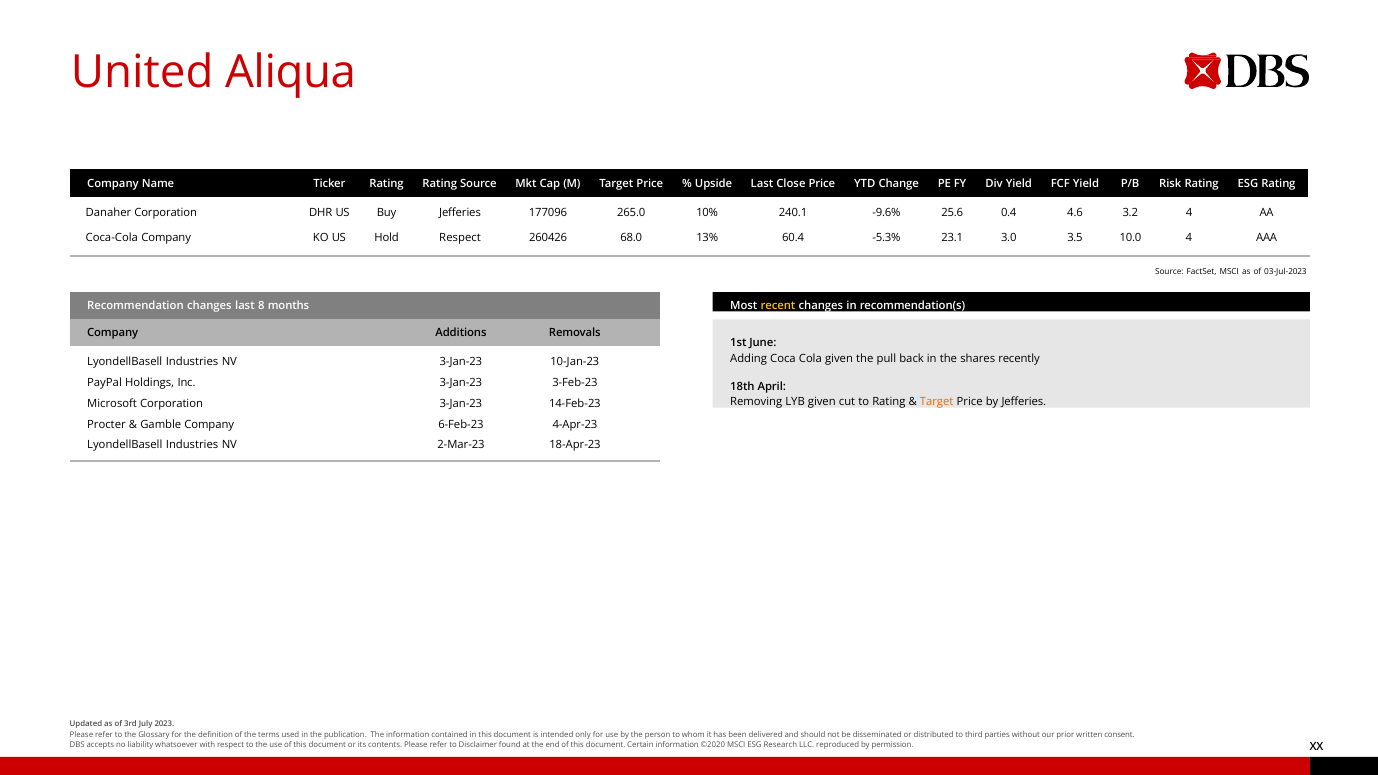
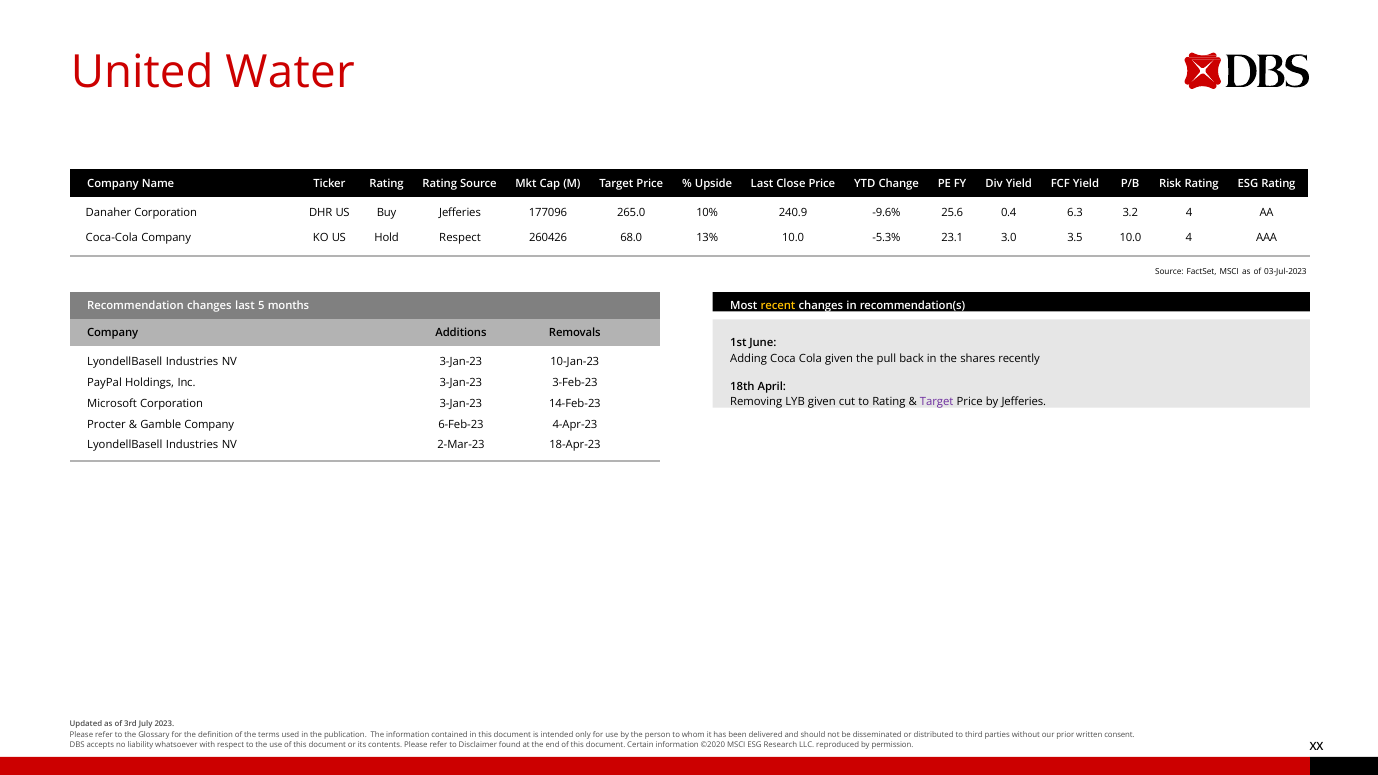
Aliqua: Aliqua -> Water
240.1: 240.1 -> 240.9
4.6: 4.6 -> 6.3
13% 60.4: 60.4 -> 10.0
8: 8 -> 5
Target at (937, 402) colour: orange -> purple
